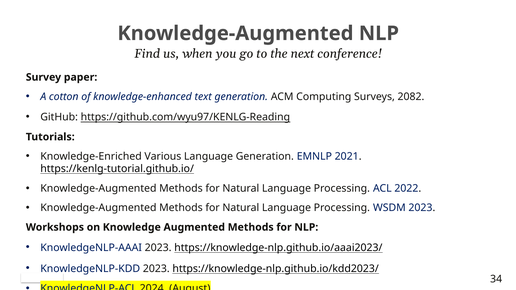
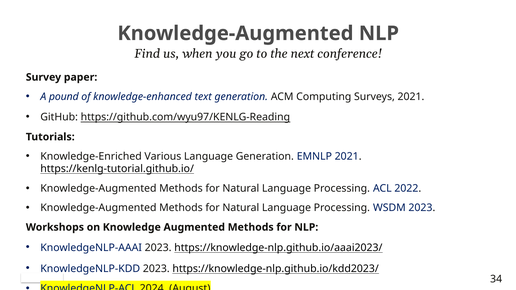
cotton: cotton -> pound
Surveys 2082: 2082 -> 2021
